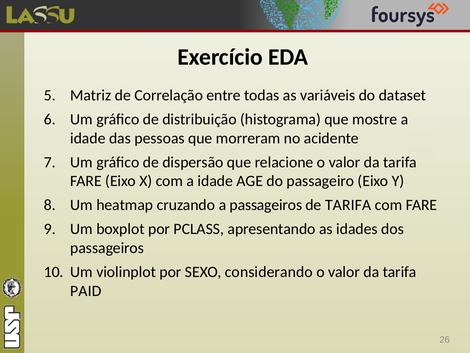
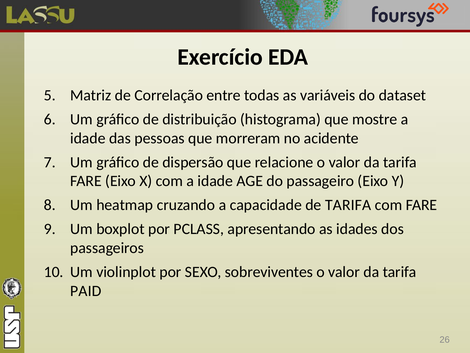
a passageiros: passageiros -> capacidade
considerando: considerando -> sobreviventes
